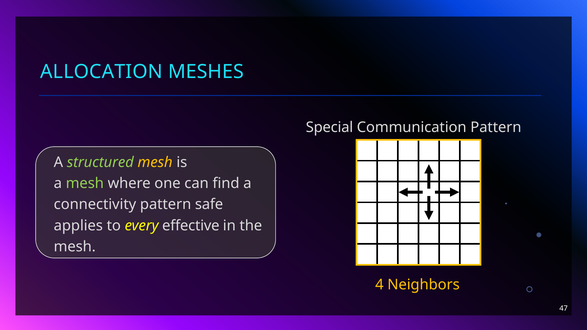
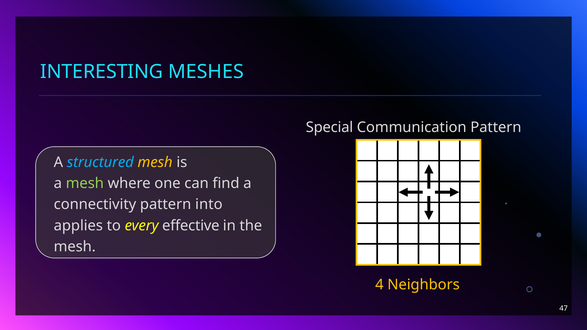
ALLOCATION: ALLOCATION -> INTERESTING
structured colour: light green -> light blue
safe: safe -> into
